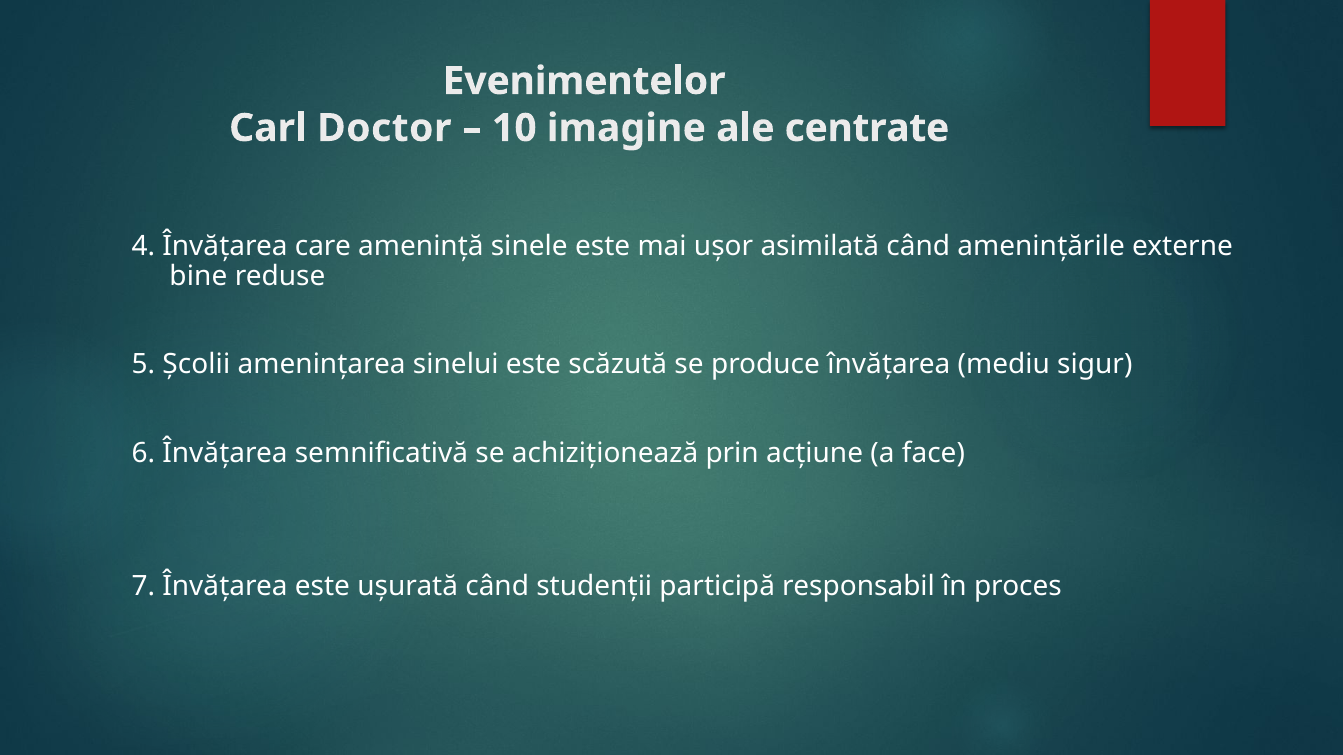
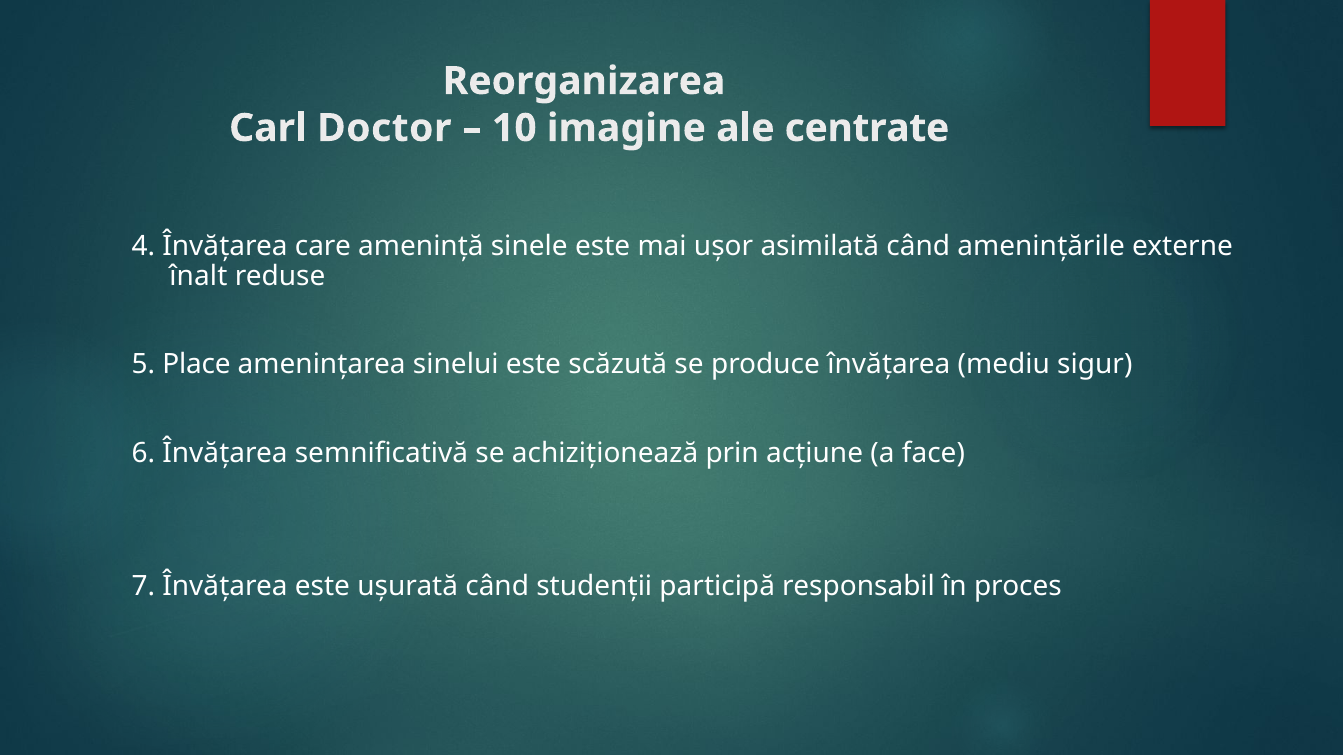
Evenimentelor: Evenimentelor -> Reorganizarea
bine: bine -> înalt
Școlii: Școlii -> Place
